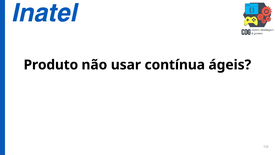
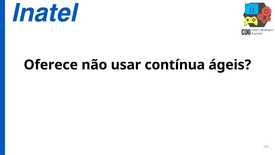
Produto: Produto -> Oferece
